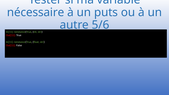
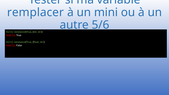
nécessaire: nécessaire -> remplacer
puts: puts -> mini
